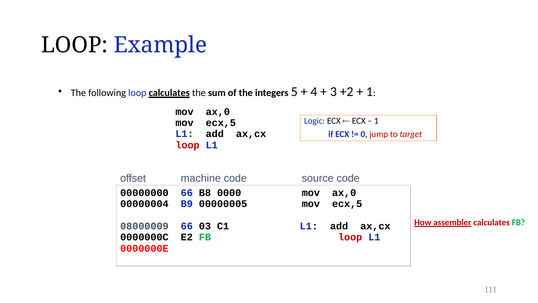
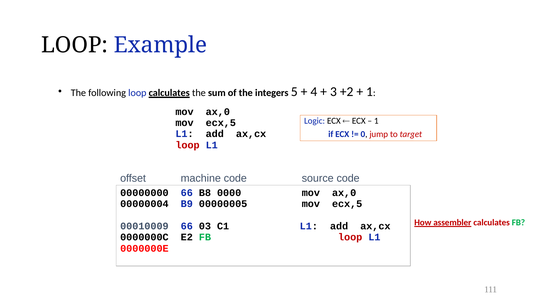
08000009: 08000009 -> 00010009
